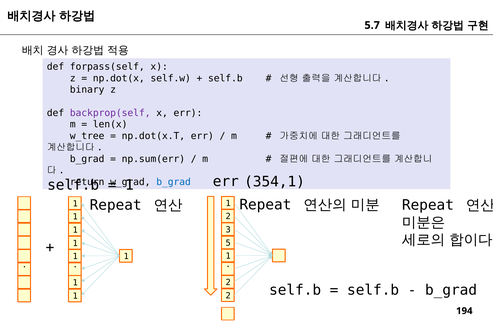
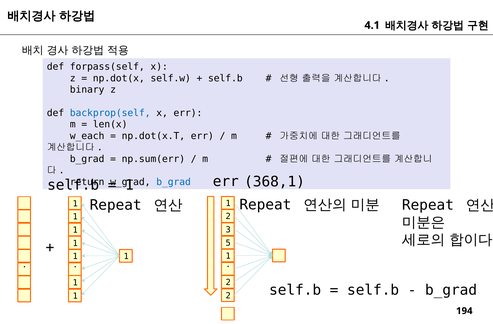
5.7: 5.7 -> 4.1
backprop(self colour: purple -> blue
w_tree: w_tree -> w_each
354,1: 354,1 -> 368,1
